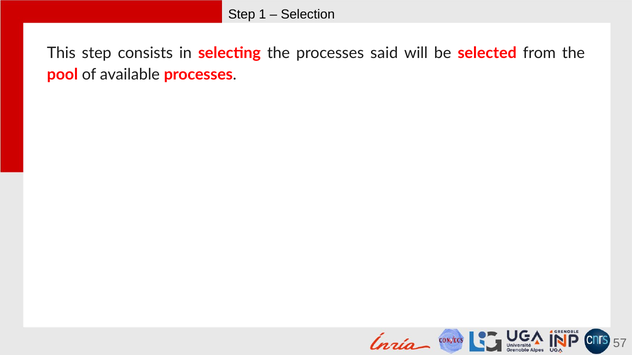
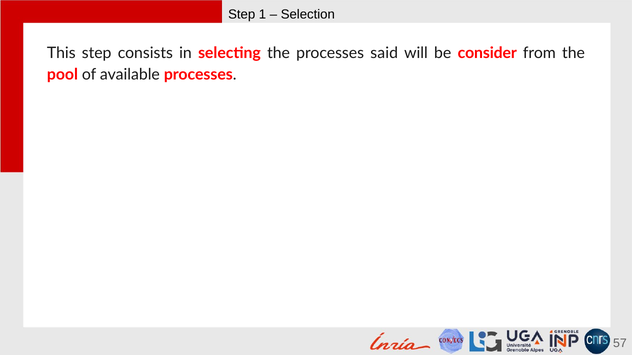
selected: selected -> consider
